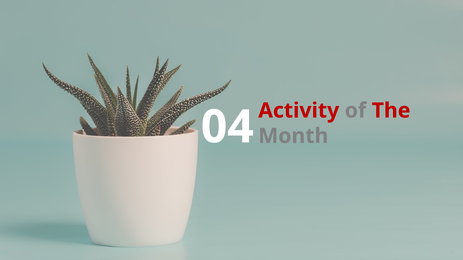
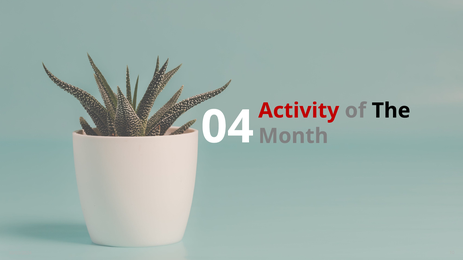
The colour: red -> black
